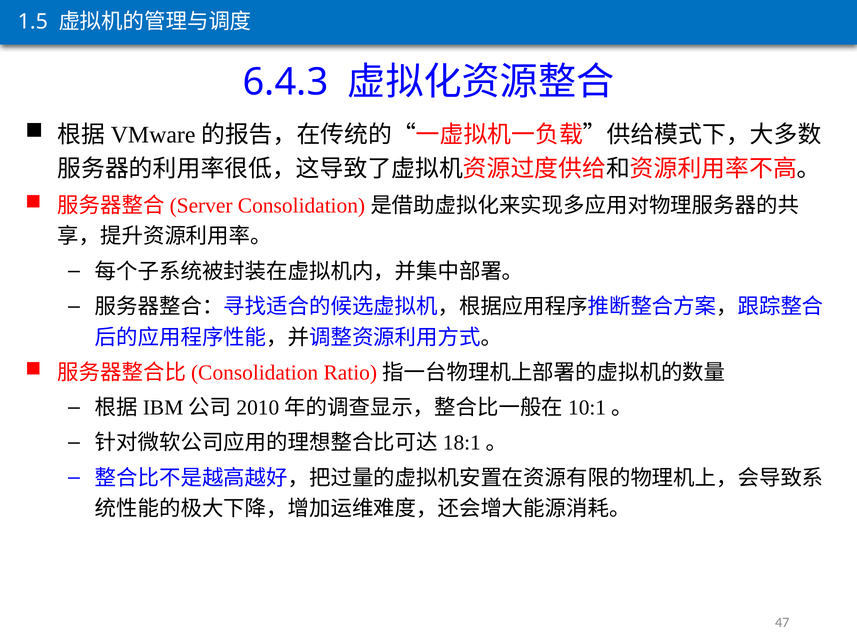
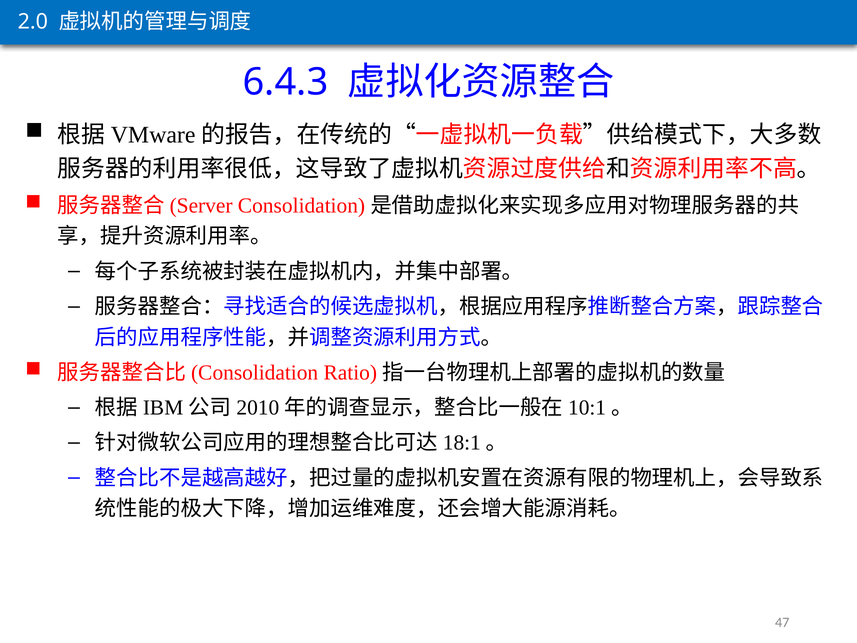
1.5: 1.5 -> 2.0
